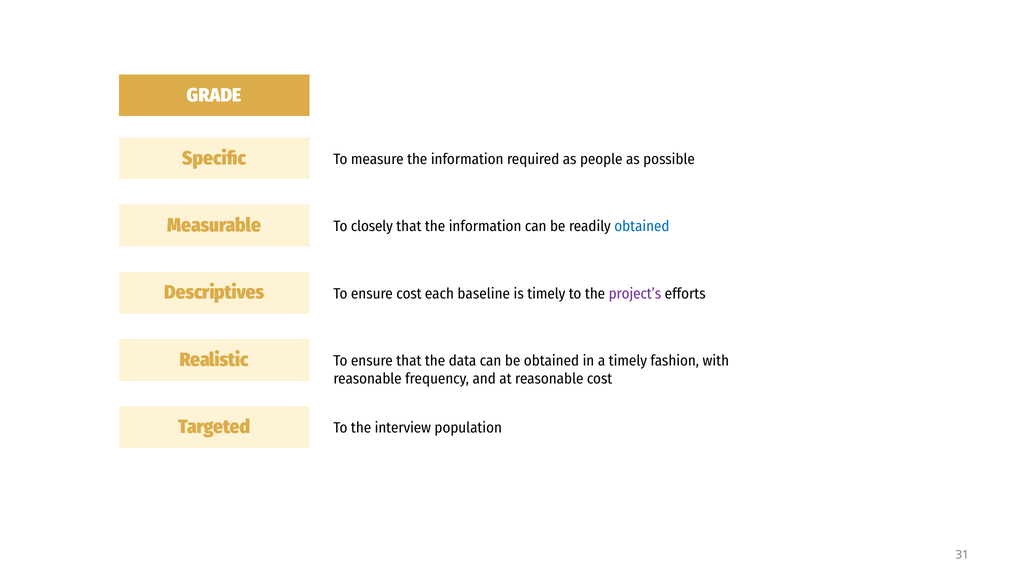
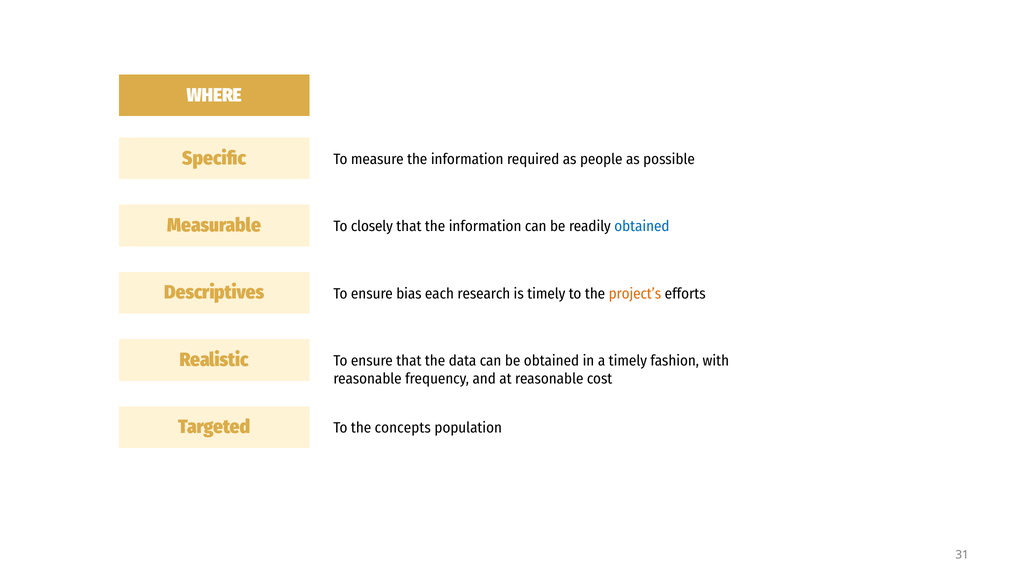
GRADE: GRADE -> WHERE
ensure cost: cost -> bias
baseline: baseline -> research
project’s colour: purple -> orange
interview: interview -> concepts
